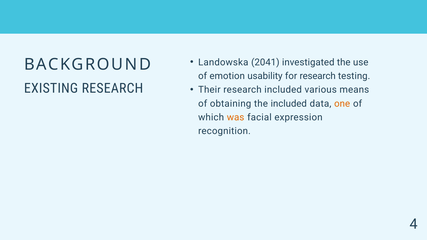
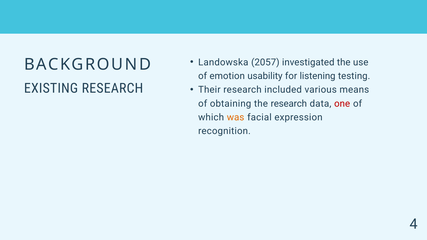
2041: 2041 -> 2057
for research: research -> listening
the included: included -> research
one colour: orange -> red
